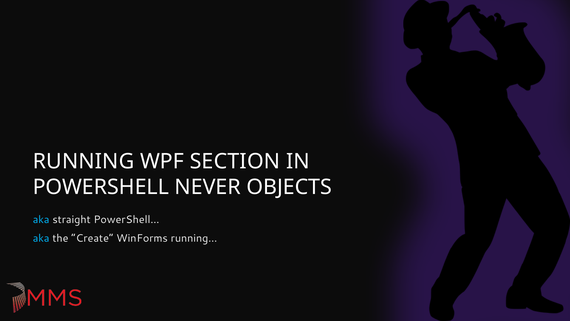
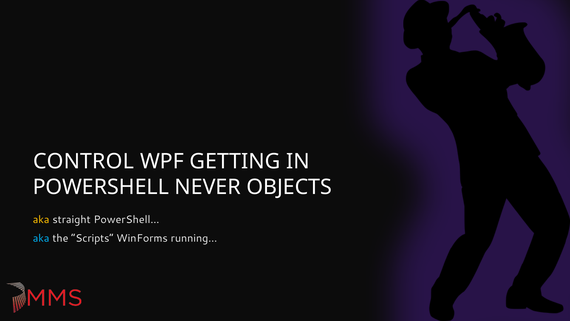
RUNNING: RUNNING -> CONTROL
SECTION: SECTION -> GETTING
aka at (41, 219) colour: light blue -> yellow
Create: Create -> Scripts
